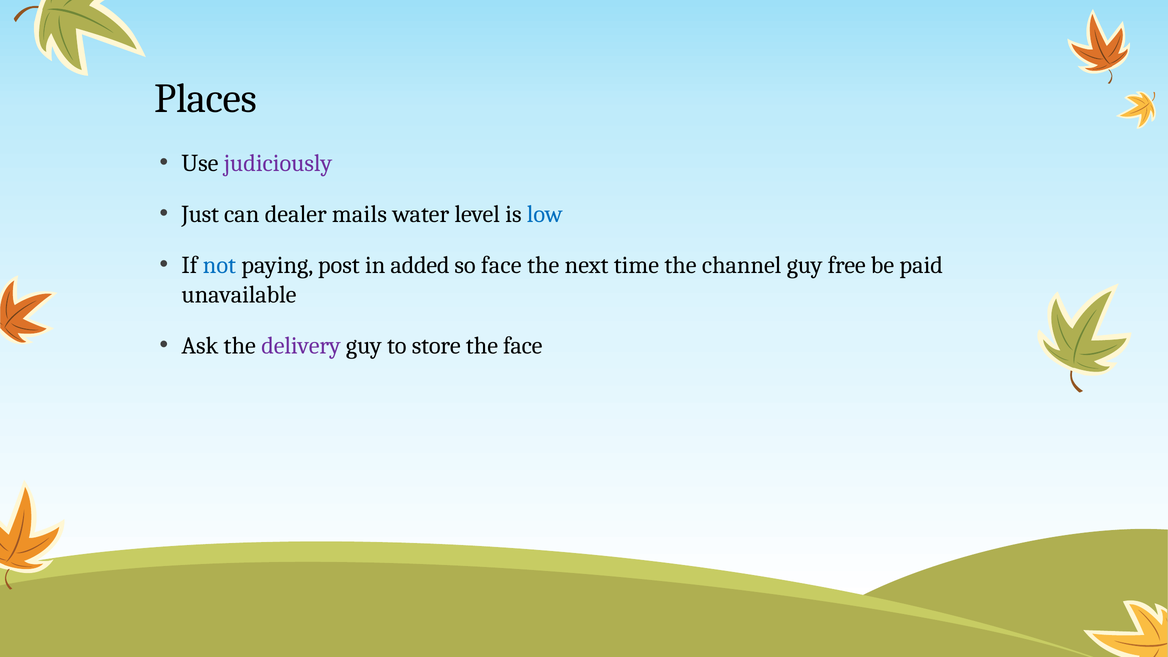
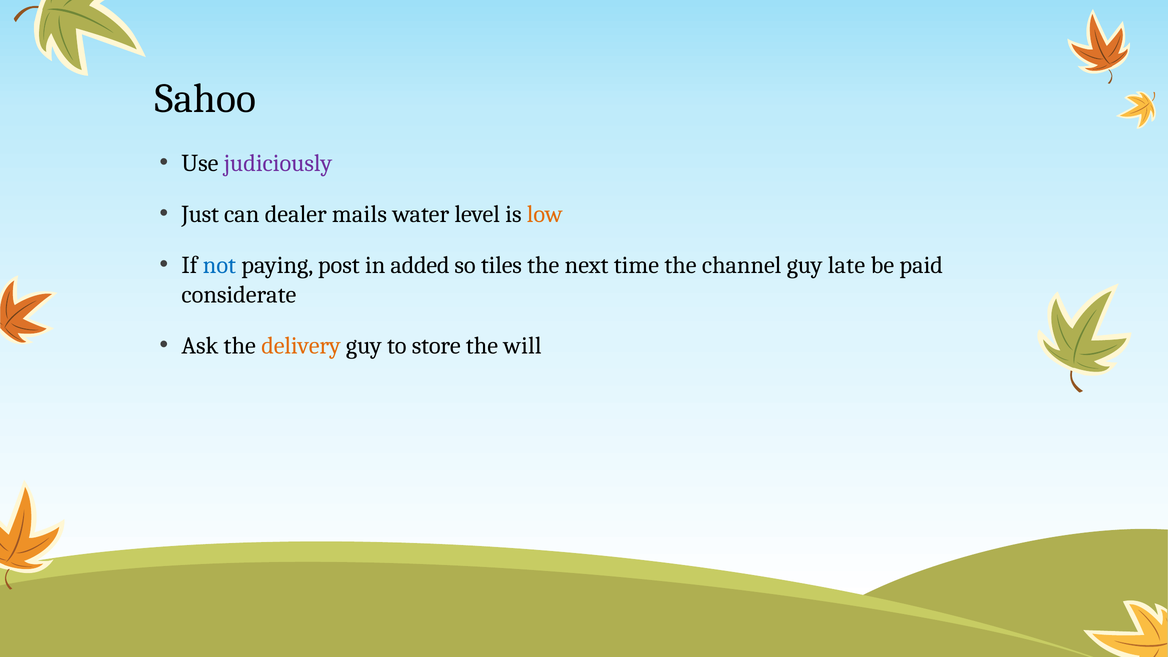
Places: Places -> Sahoo
low colour: blue -> orange
so face: face -> tiles
free: free -> late
unavailable: unavailable -> considerate
delivery colour: purple -> orange
the face: face -> will
